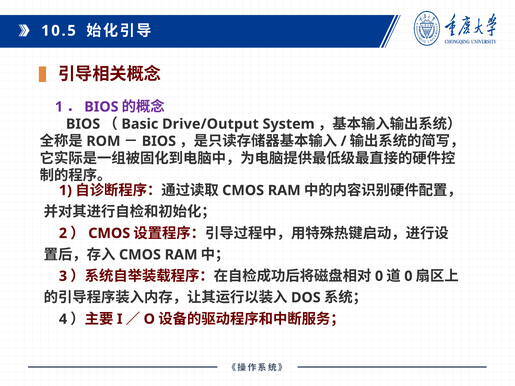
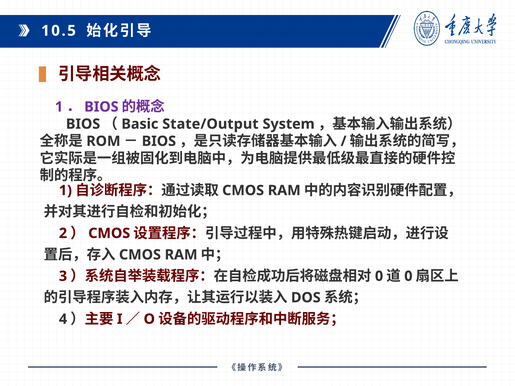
Drive/Output: Drive/Output -> State/Output
